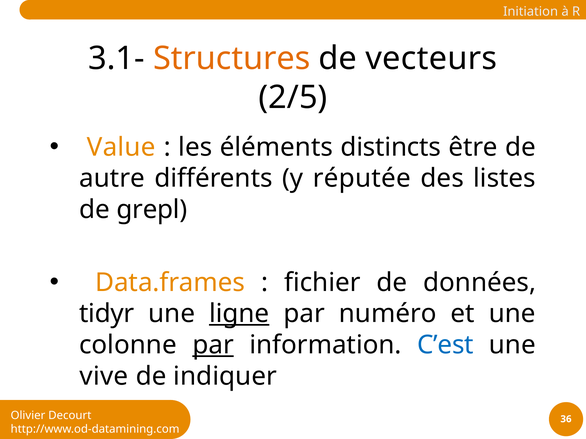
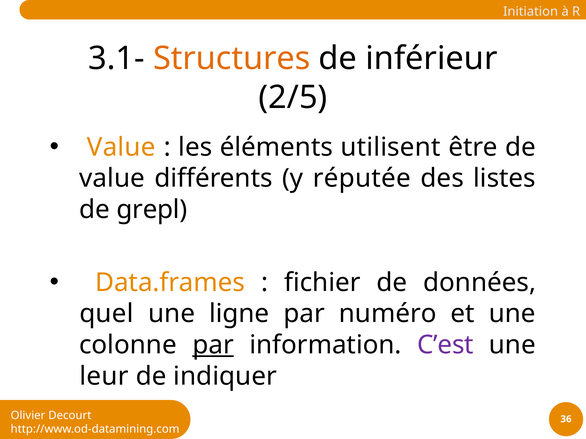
vecteurs: vecteurs -> inférieur
distincts: distincts -> utilisent
autre at (112, 179): autre -> value
tidyr: tidyr -> quel
ligne underline: present -> none
C’est colour: blue -> purple
vive: vive -> leur
